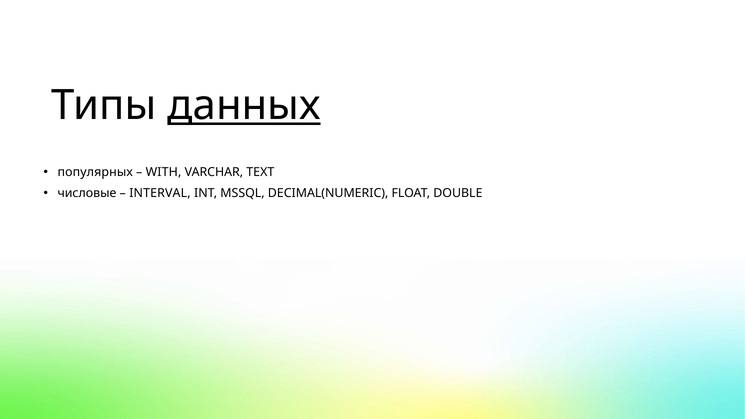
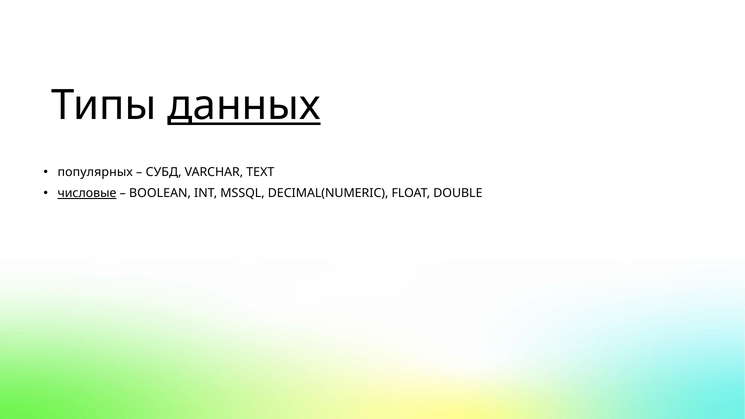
WITH: WITH -> СУБД
числовые underline: none -> present
INTERVAL: INTERVAL -> BOOLEAN
